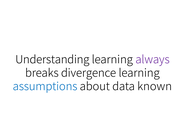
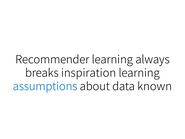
Understanding: Understanding -> Recommender
always colour: purple -> black
divergence: divergence -> inspiration
